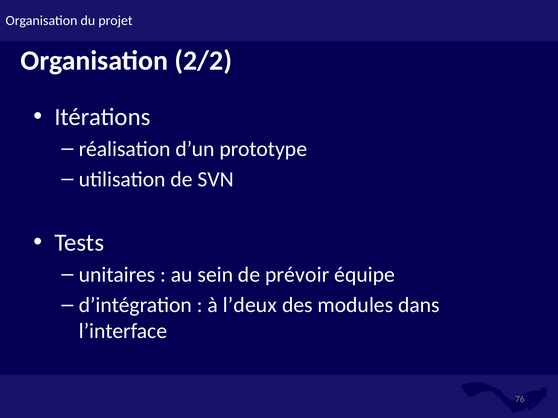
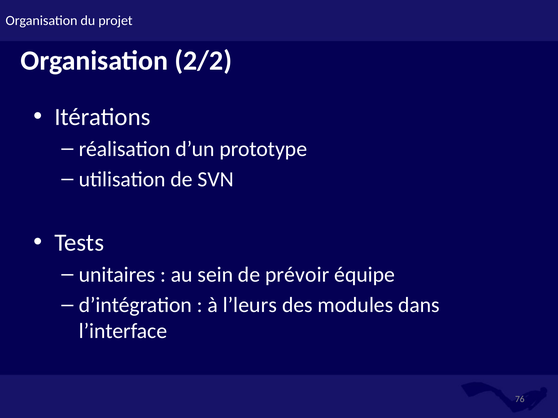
l’deux: l’deux -> l’leurs
